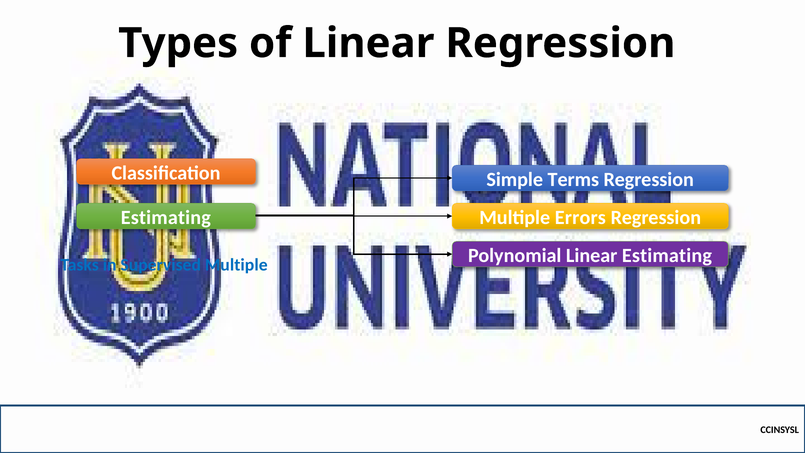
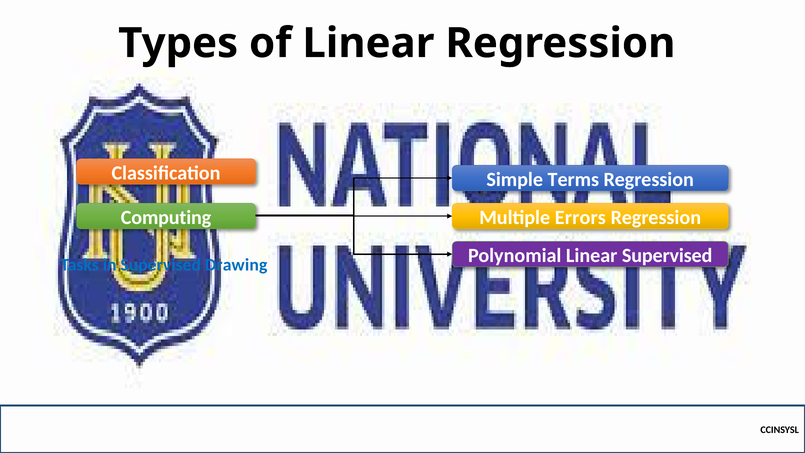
Estimating at (166, 217): Estimating -> Computing
Linear Estimating: Estimating -> Supervised
Supervised Multiple: Multiple -> Drawing
